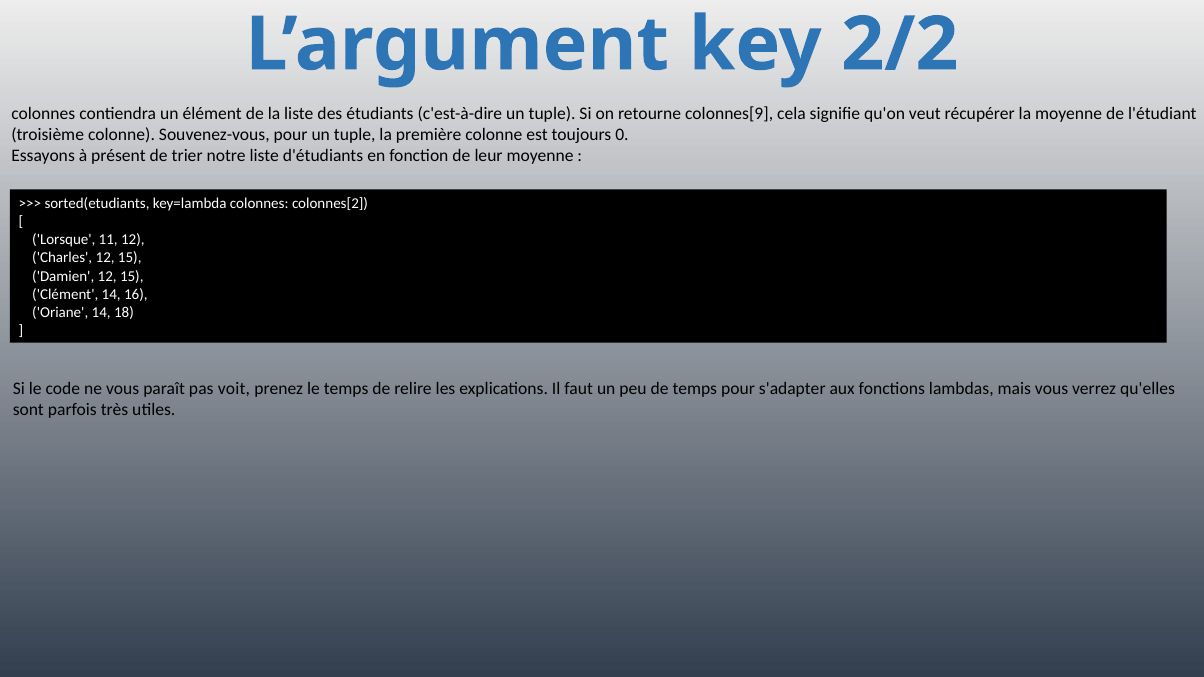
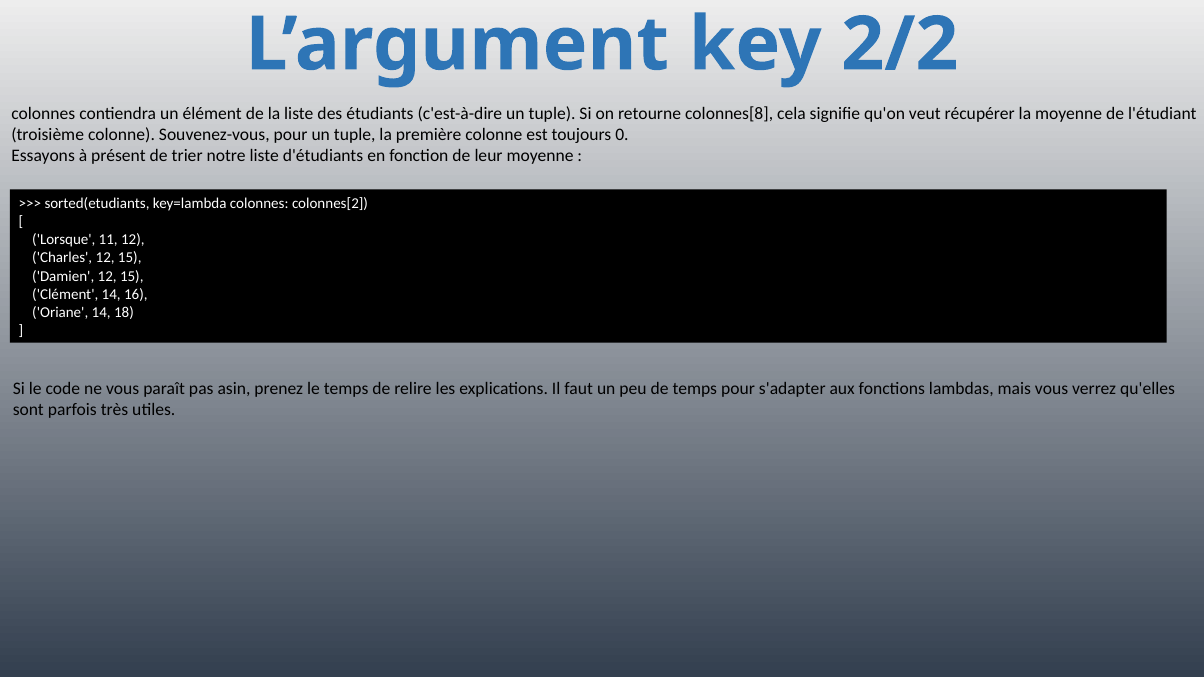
colonnes[9: colonnes[9 -> colonnes[8
voit: voit -> asin
